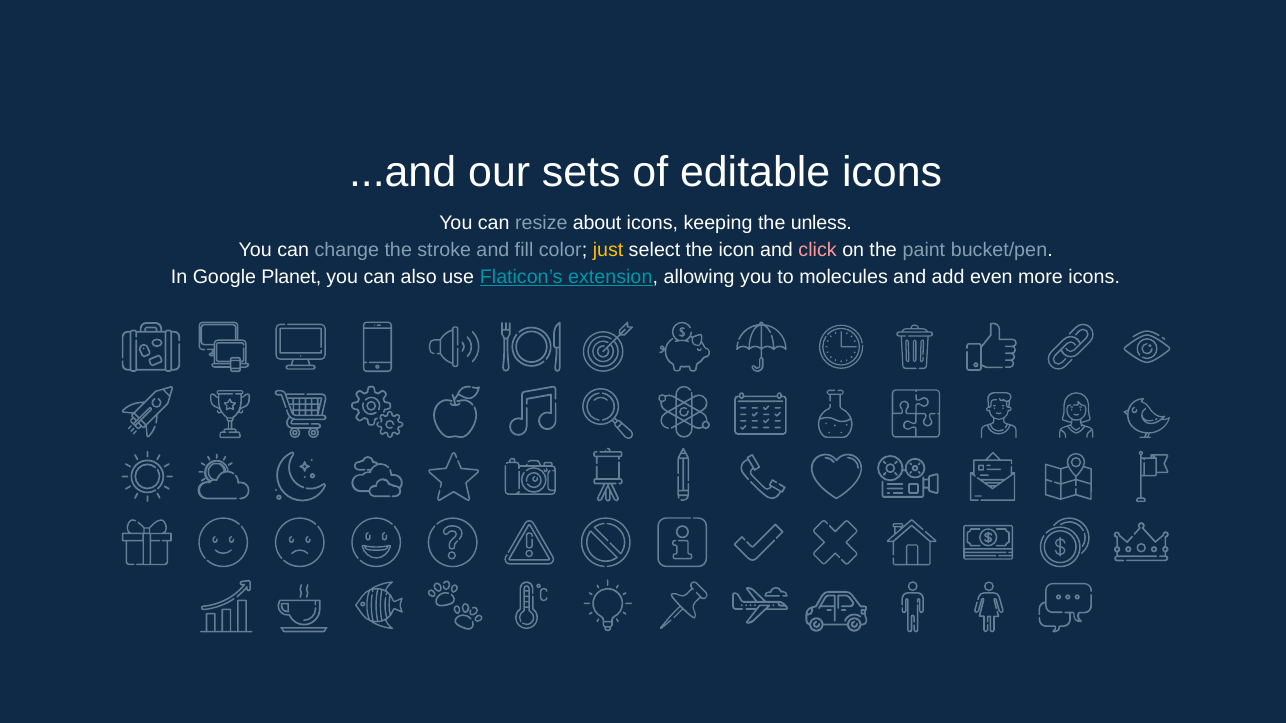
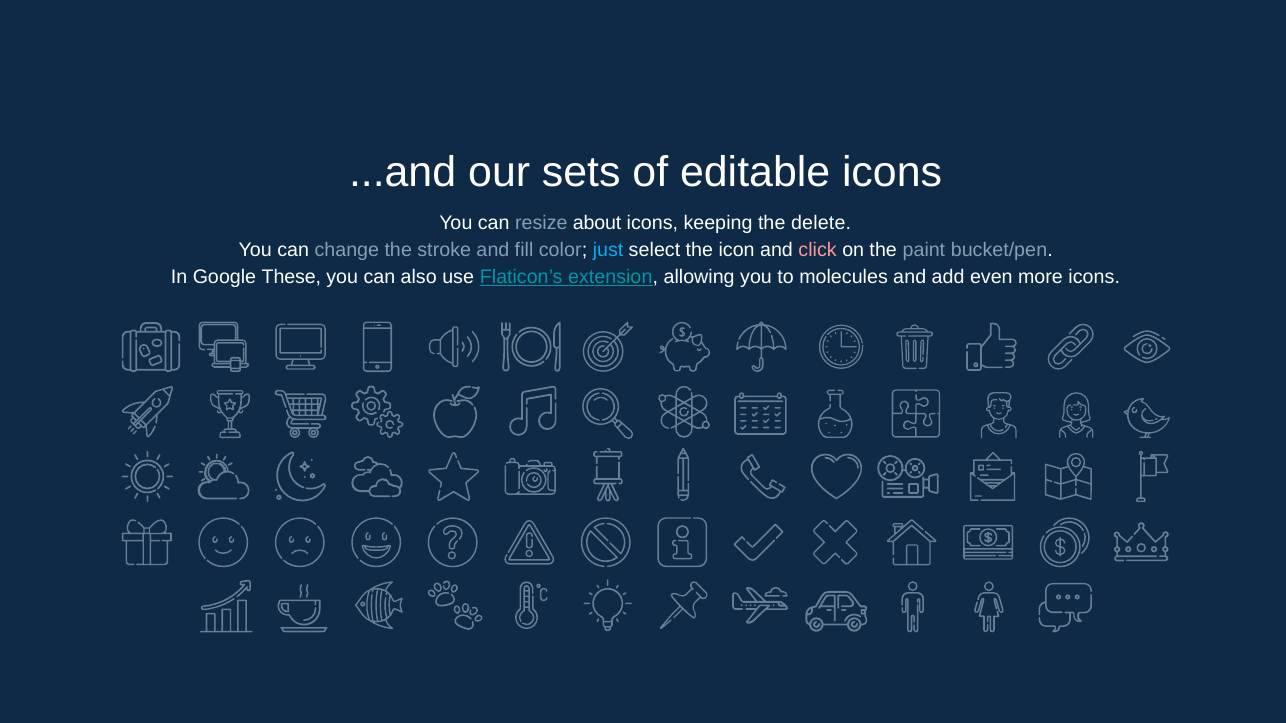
unless: unless -> delete
just colour: yellow -> light blue
Planet: Planet -> These
